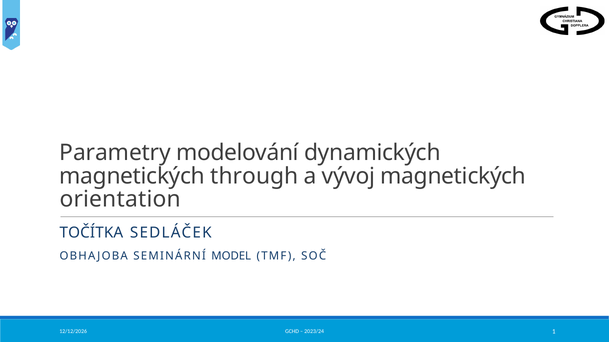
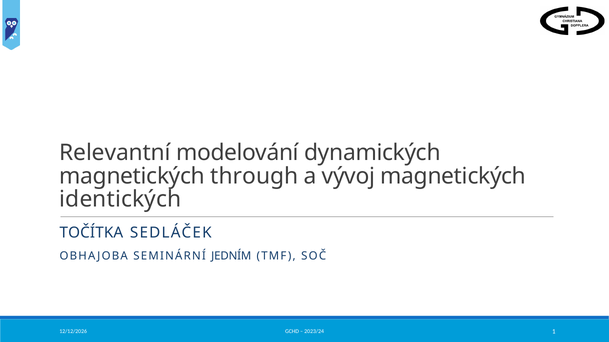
Parametry: Parametry -> Relevantní
orientation: orientation -> identických
MODEL: MODEL -> JEDNÍM
